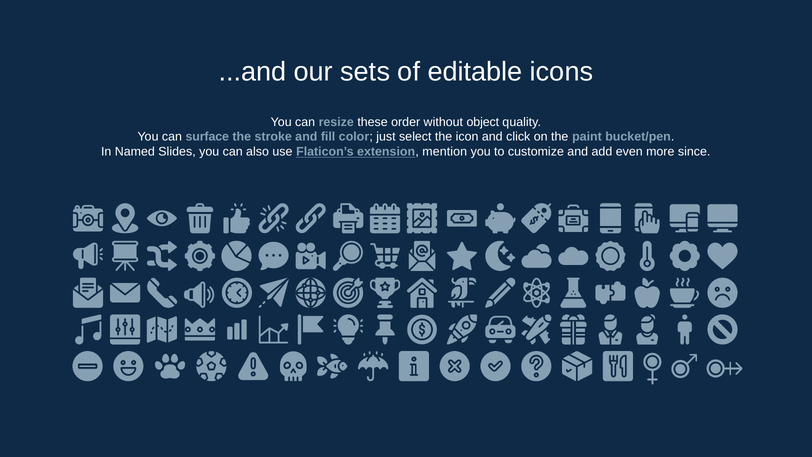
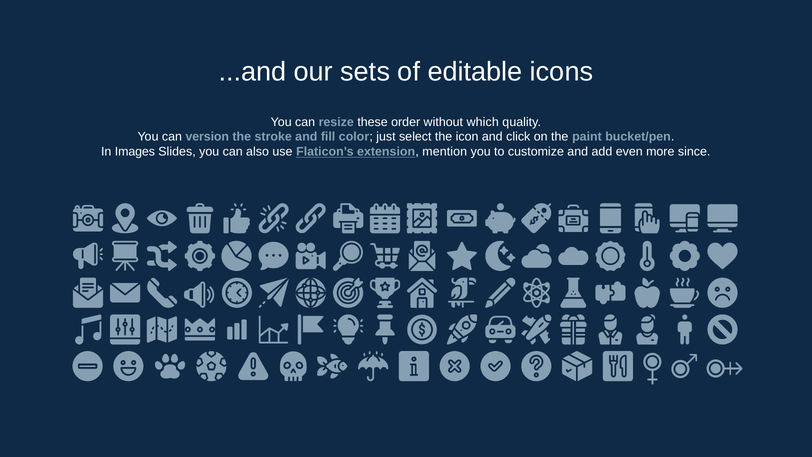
object: object -> which
surface: surface -> version
Named: Named -> Images
